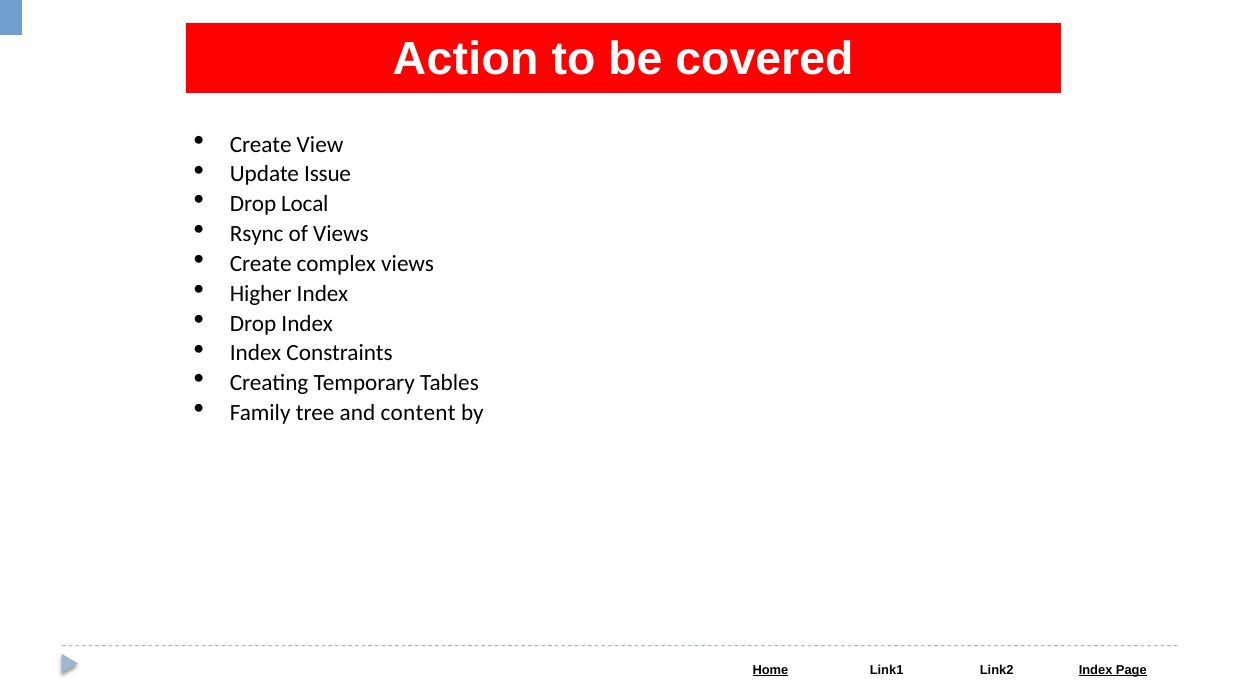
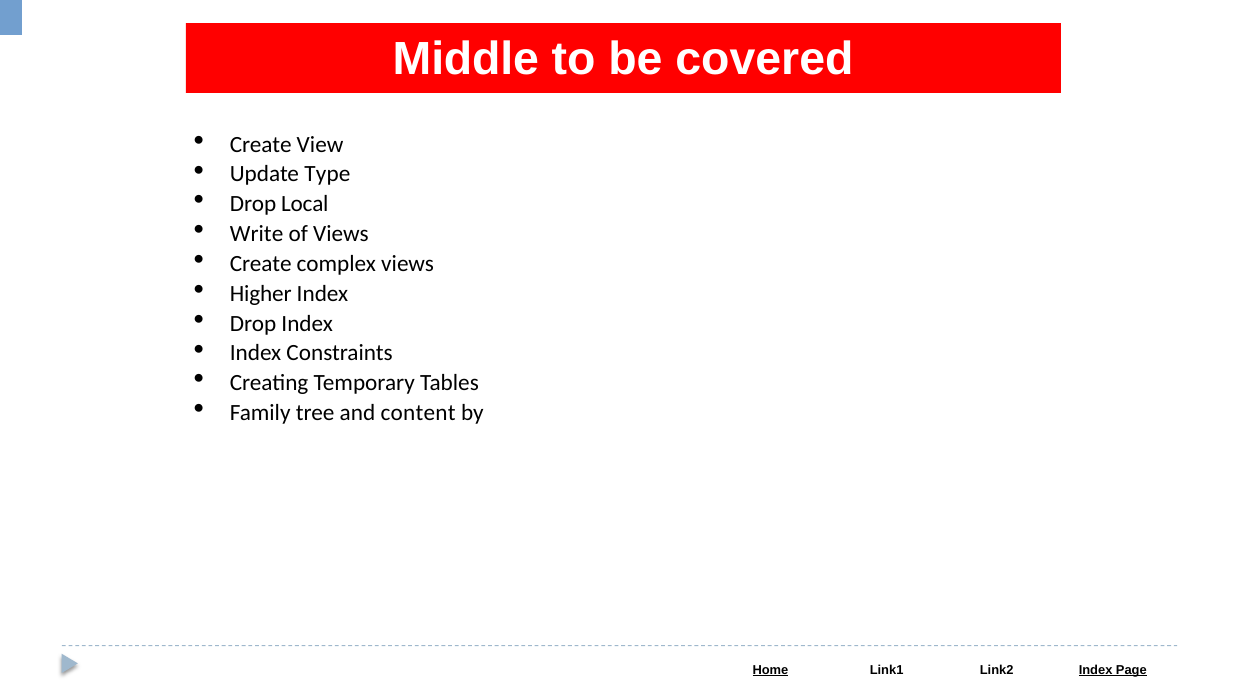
Action: Action -> Middle
Issue: Issue -> Type
Rsync: Rsync -> Write
